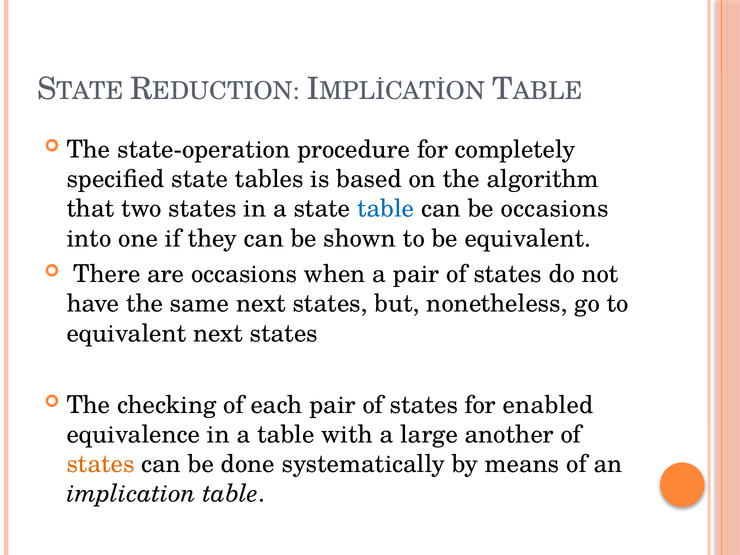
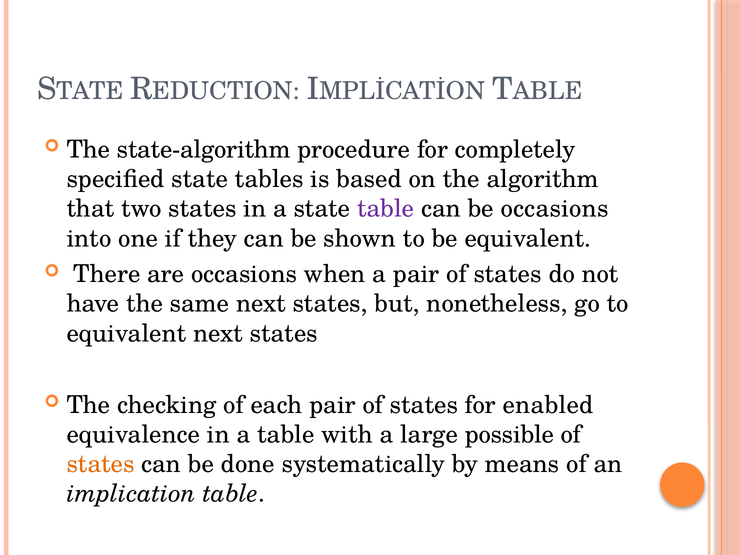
state-operation: state-operation -> state-algorithm
table at (386, 209) colour: blue -> purple
another: another -> possible
